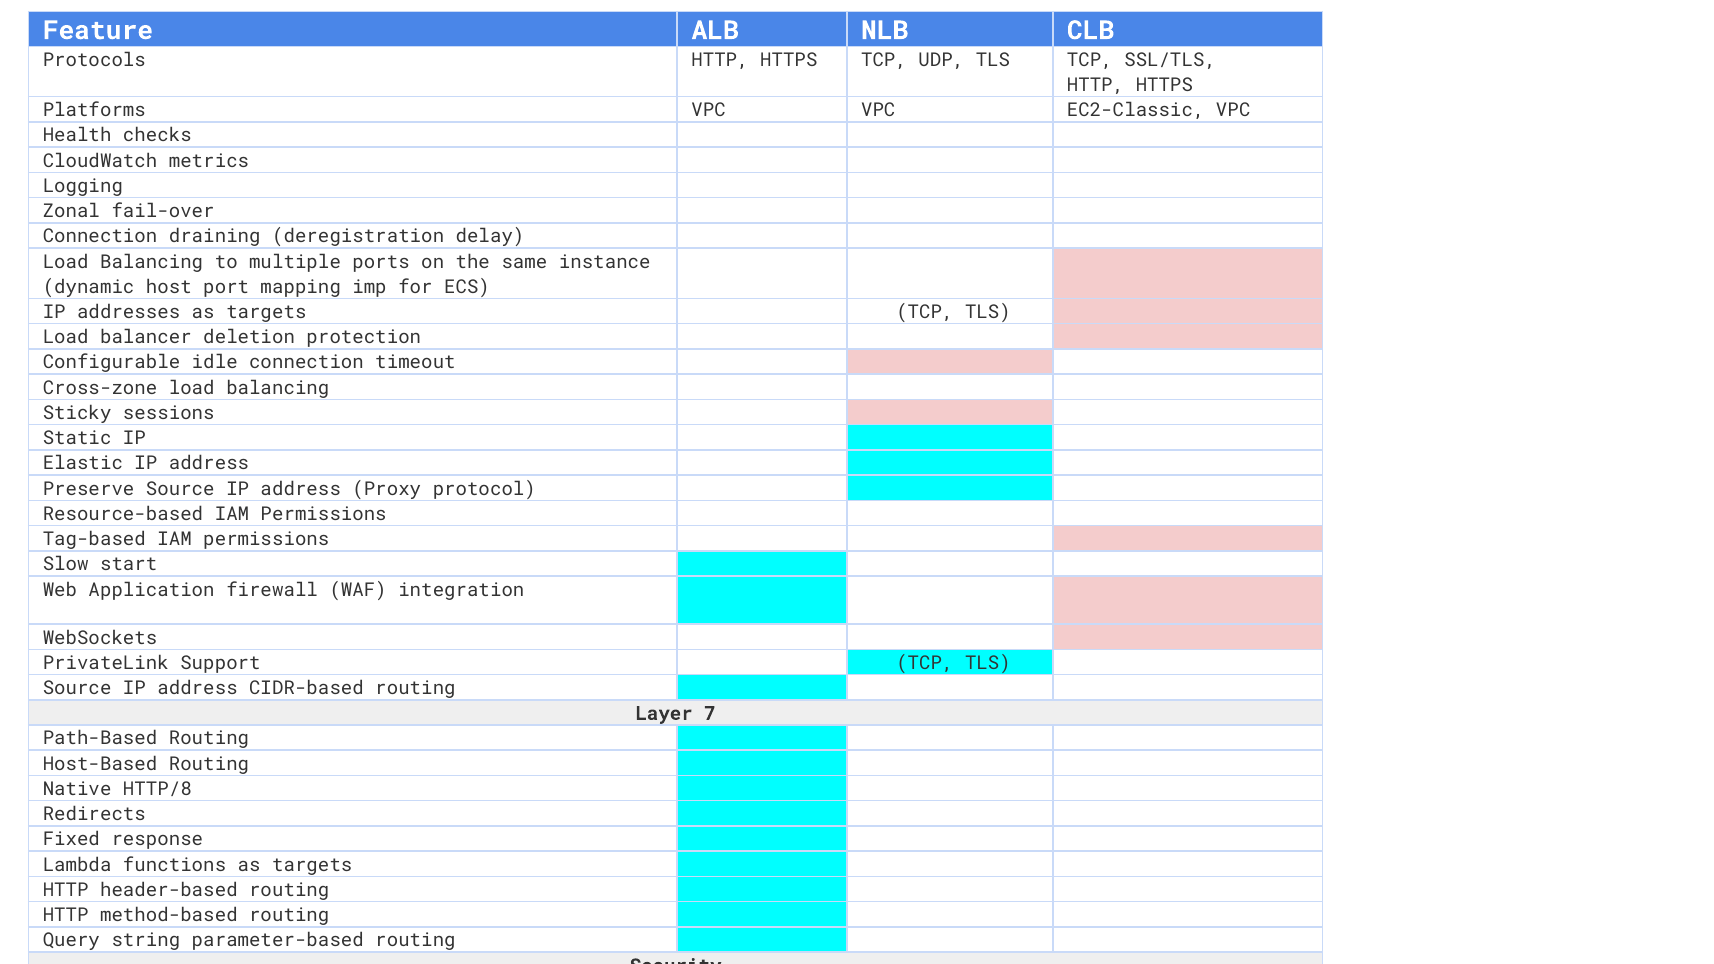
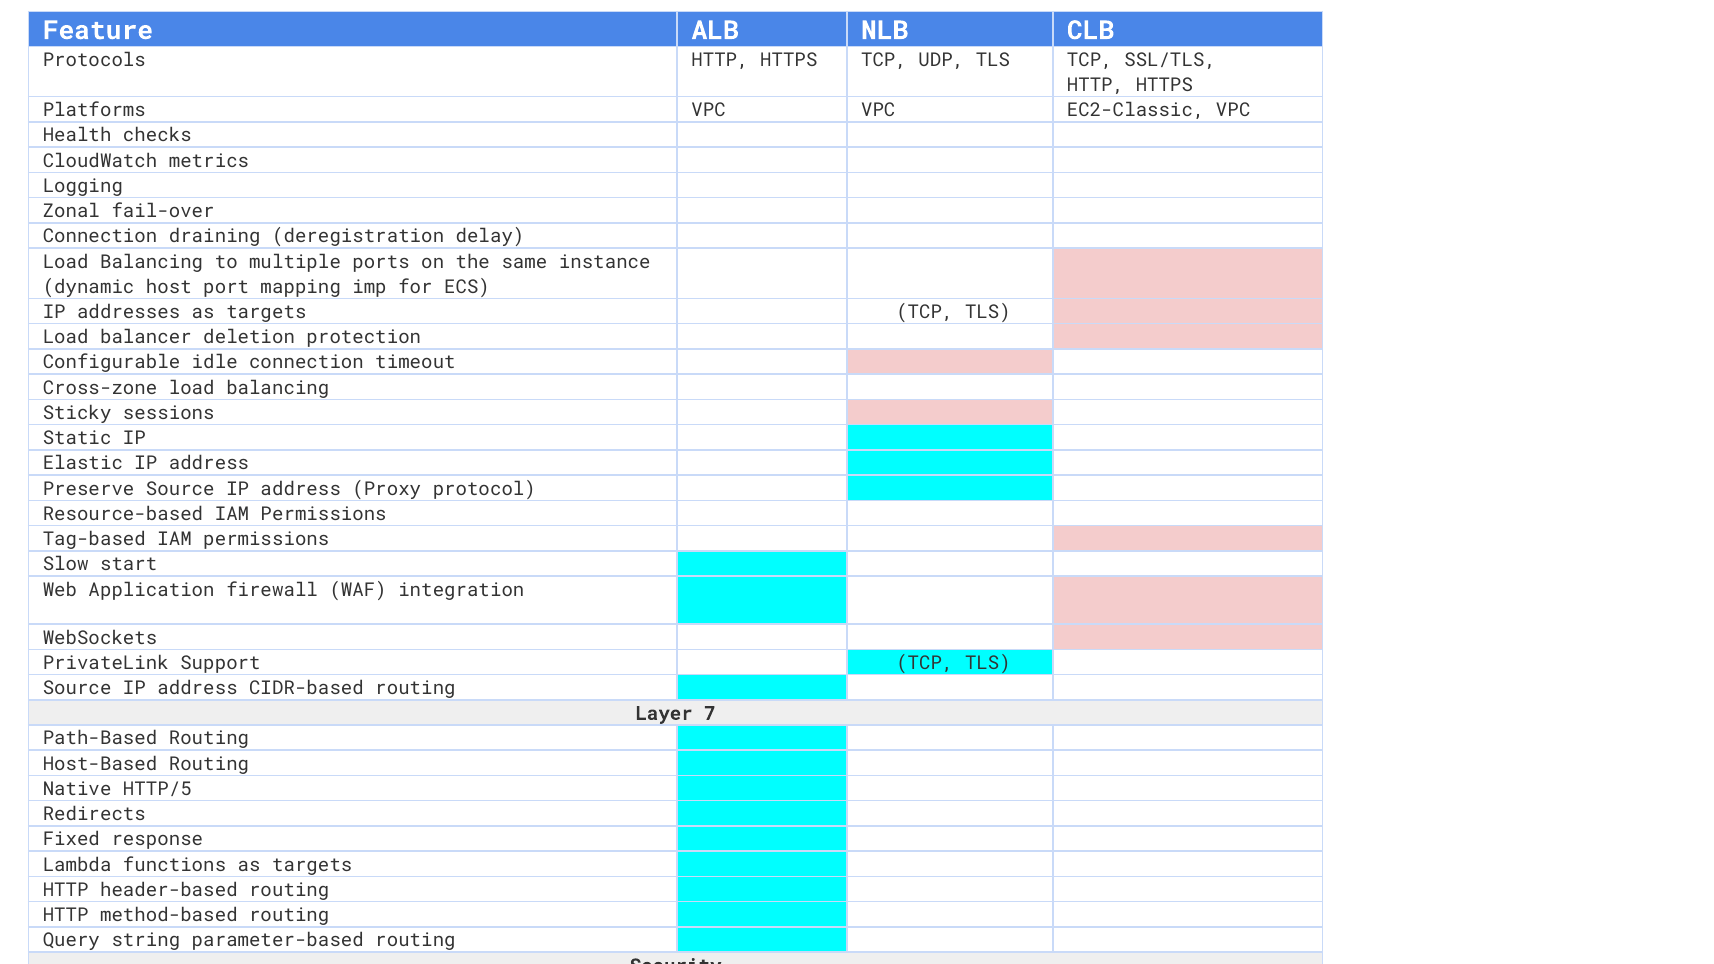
HTTP/8: HTTP/8 -> HTTP/5
